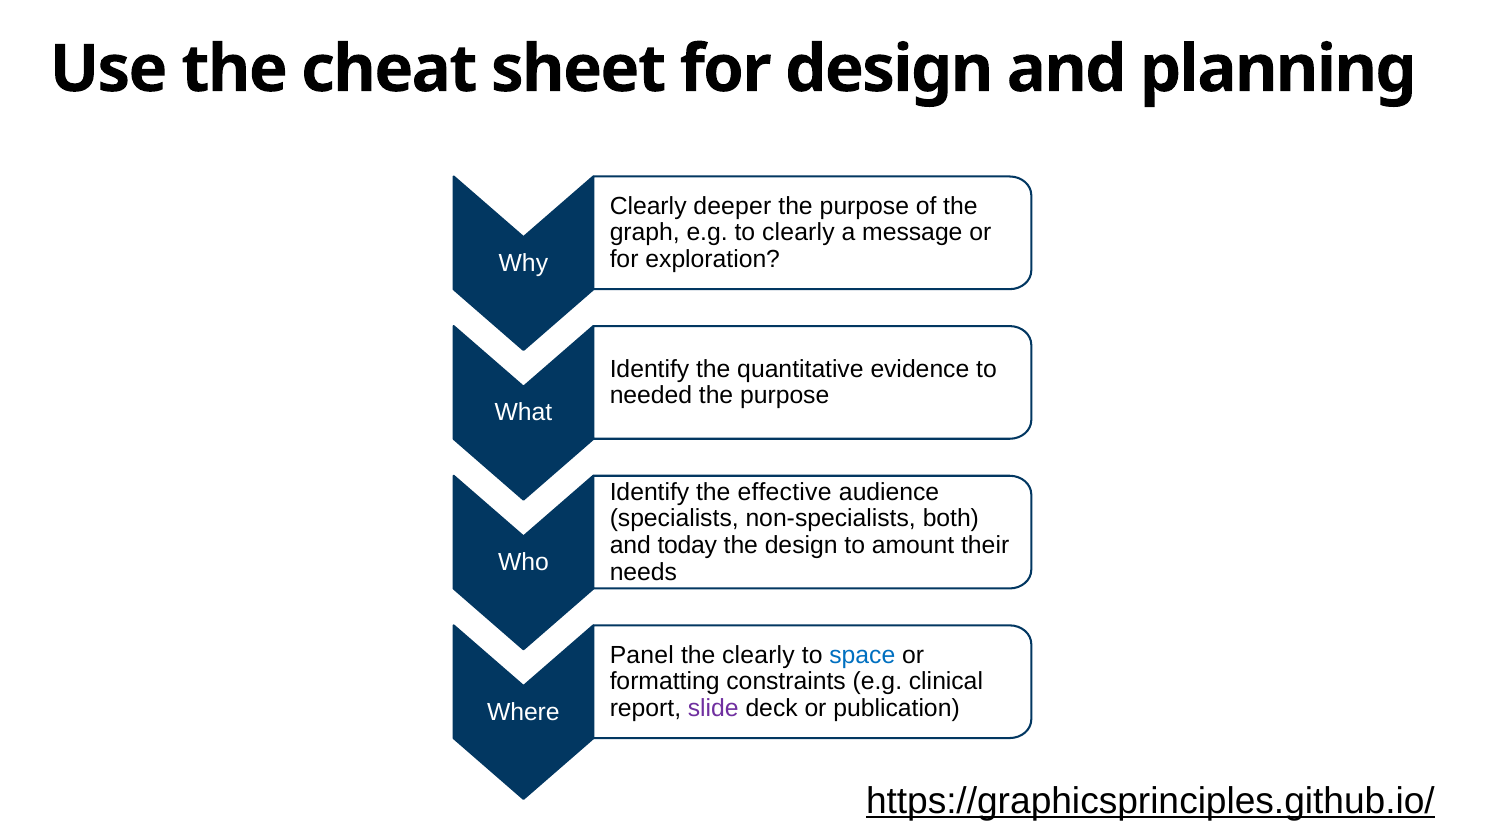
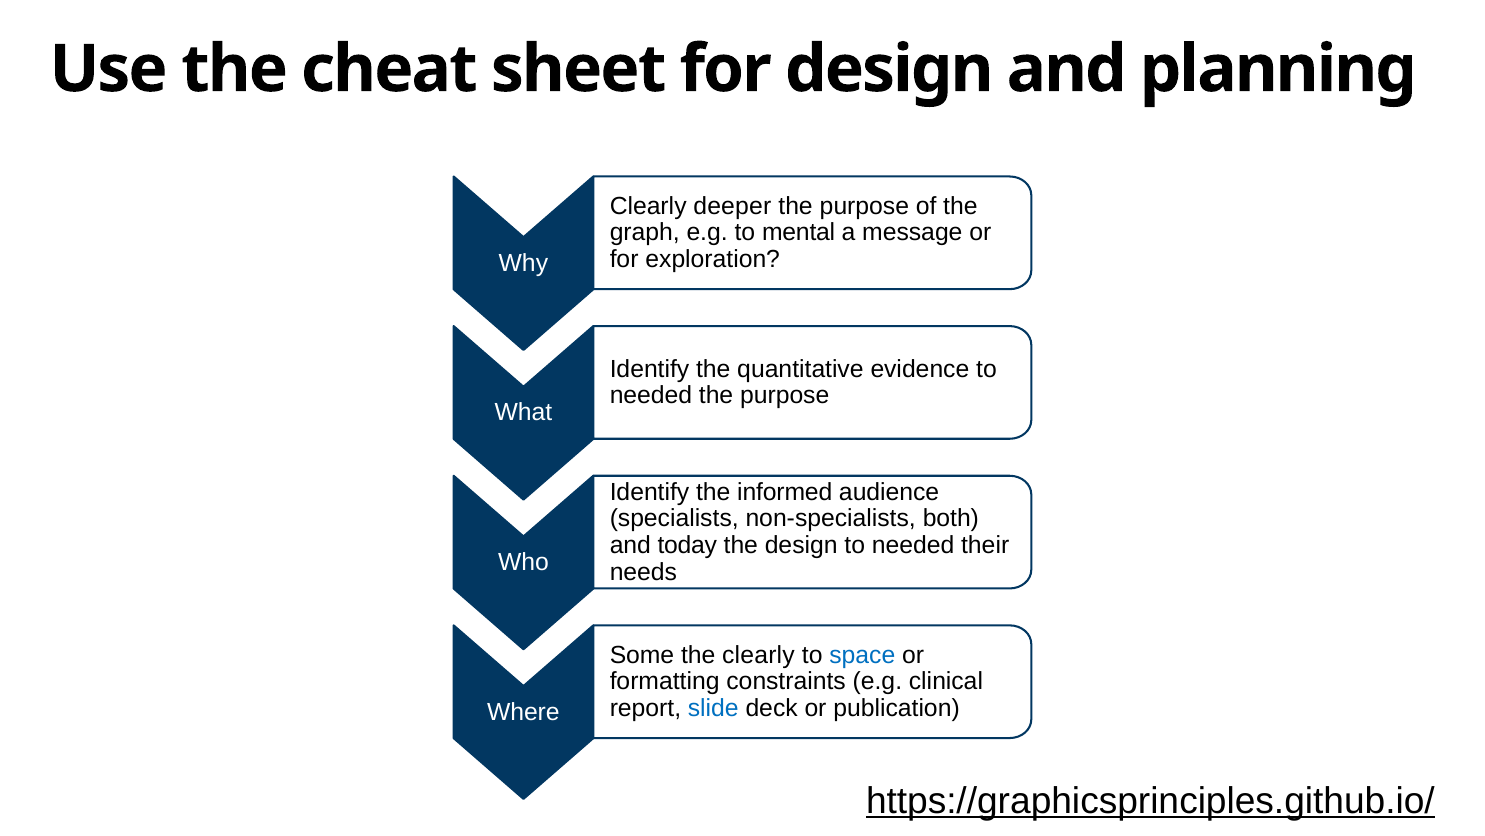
to clearly: clearly -> mental
effective: effective -> informed
design to amount: amount -> needed
Panel: Panel -> Some
slide colour: purple -> blue
